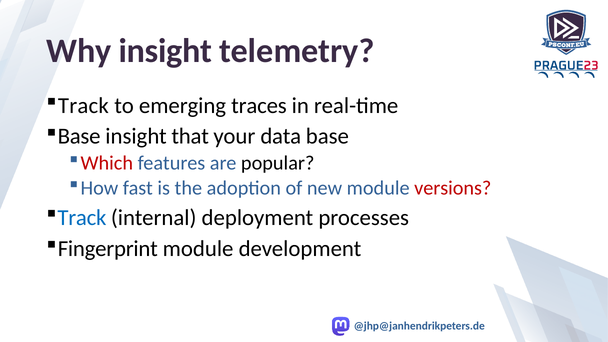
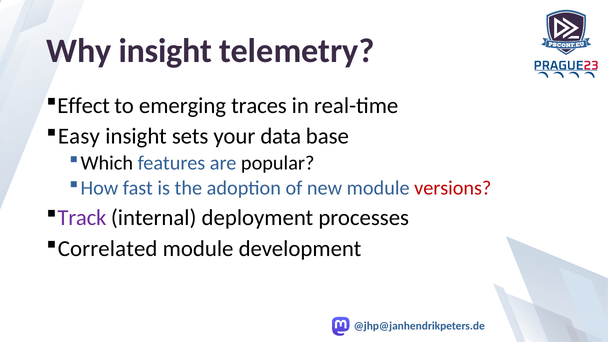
Track at (83, 105): Track -> Effect
Base at (79, 136): Base -> Easy
that: that -> sets
Which colour: red -> black
Track at (82, 218) colour: blue -> purple
Fingerprint: Fingerprint -> Correlated
